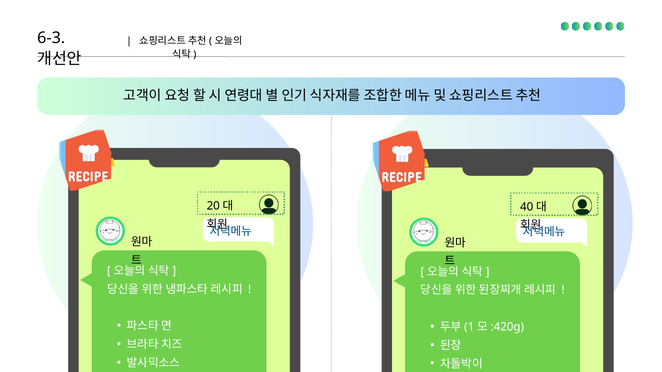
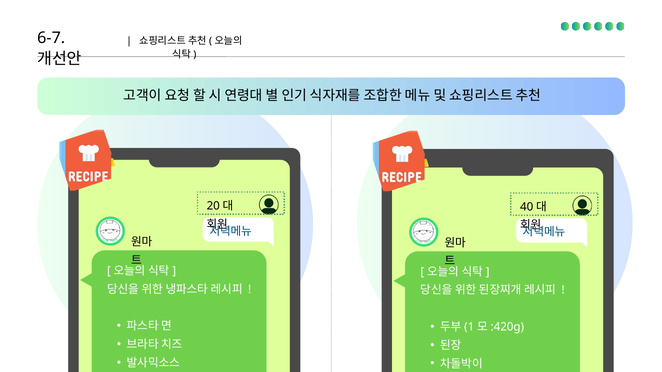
6-3: 6-3 -> 6-7
